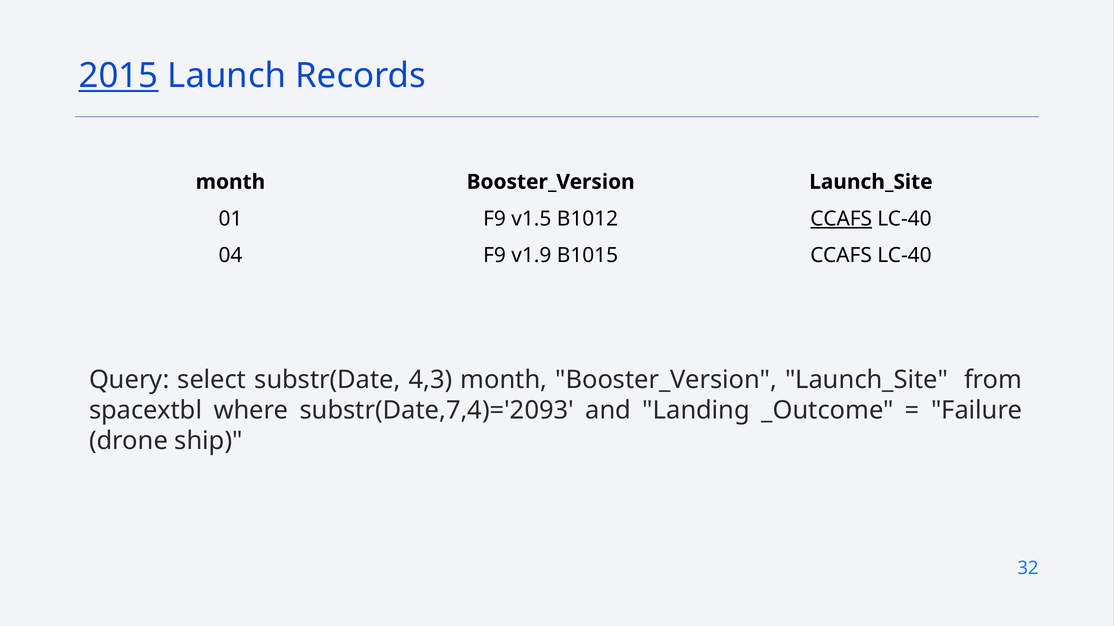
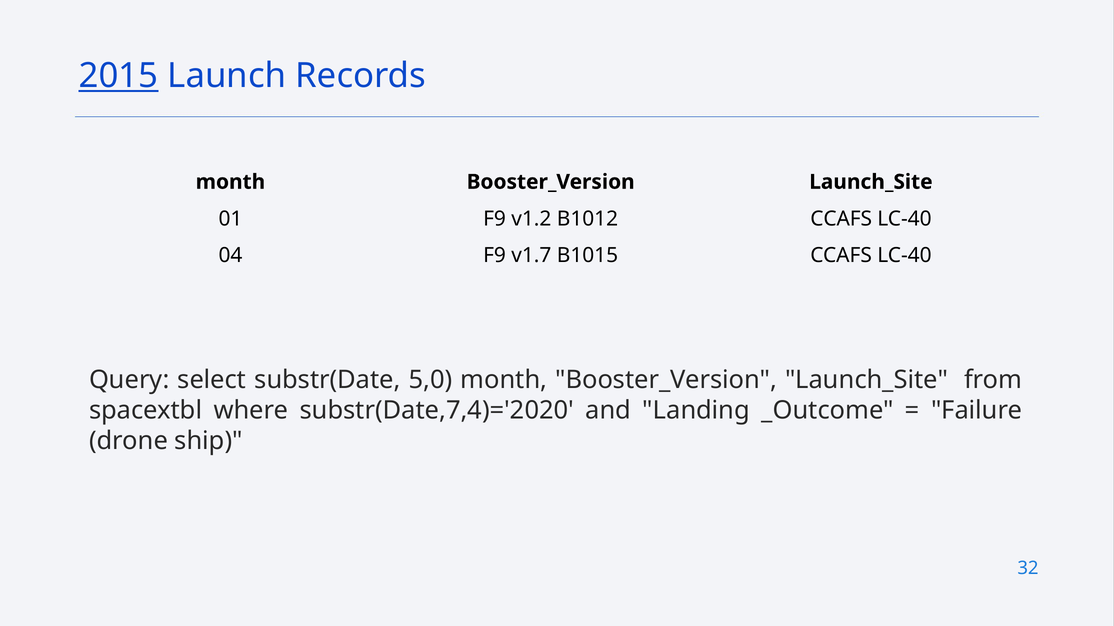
v1.5: v1.5 -> v1.2
CCAFS at (841, 219) underline: present -> none
v1.9: v1.9 -> v1.7
4,3: 4,3 -> 5,0
substr(Date,7,4)='2093: substr(Date,7,4)='2093 -> substr(Date,7,4)='2020
